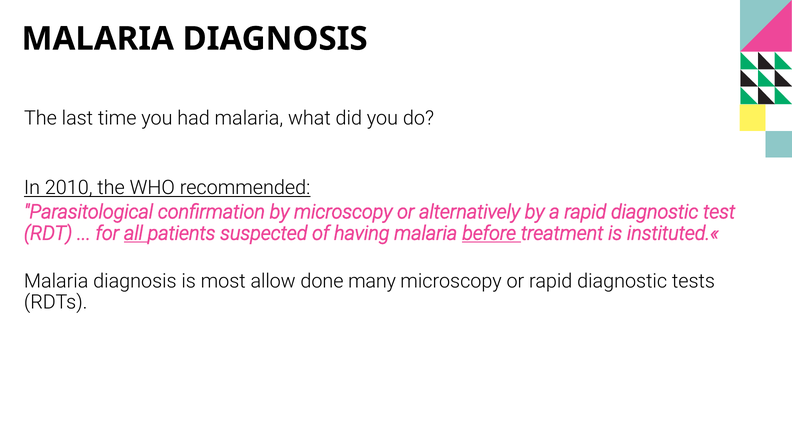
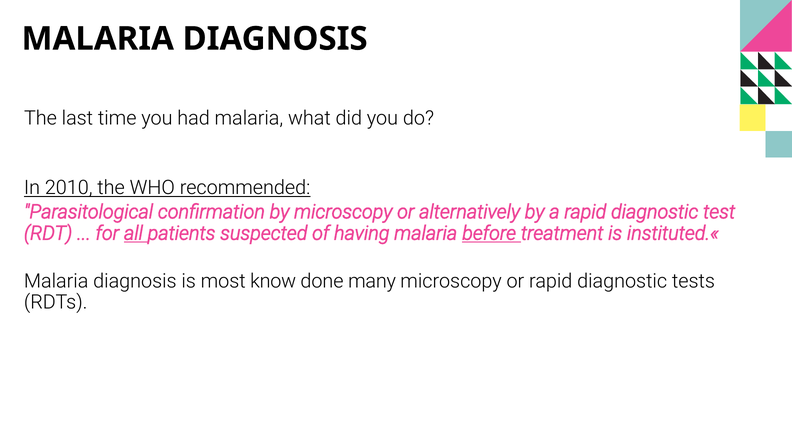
allow: allow -> know
